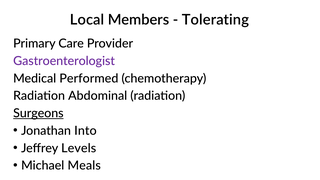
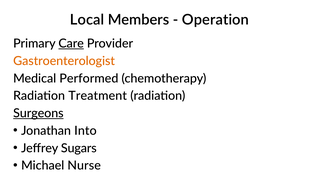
Tolerating: Tolerating -> Operation
Care underline: none -> present
Gastroenterologist colour: purple -> orange
Abdominal: Abdominal -> Treatment
Levels: Levels -> Sugars
Meals: Meals -> Nurse
